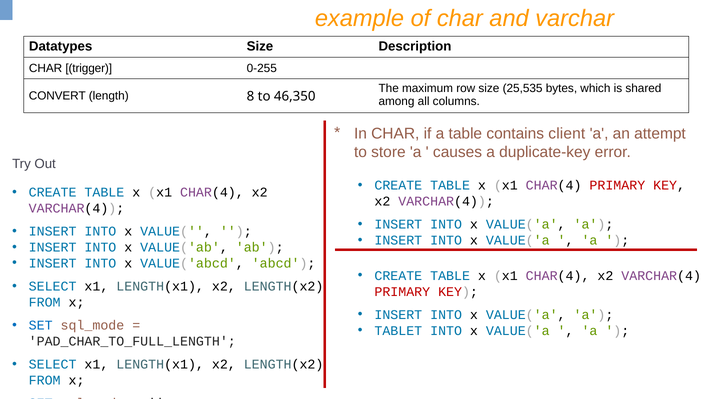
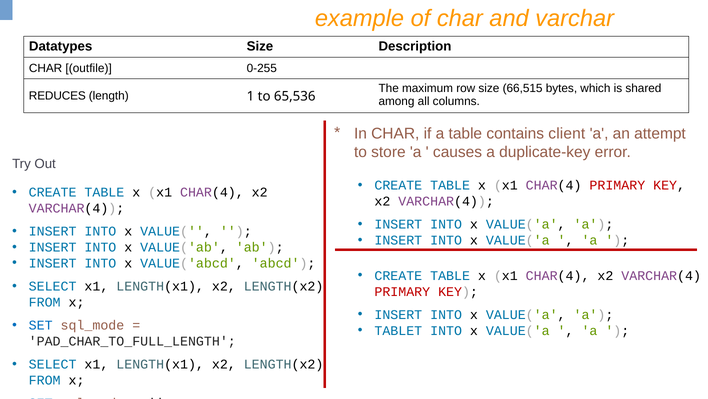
trigger: trigger -> outfile
25,535: 25,535 -> 66,515
CONVERT: CONVERT -> REDUCES
8: 8 -> 1
46,350: 46,350 -> 65,536
